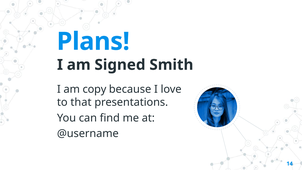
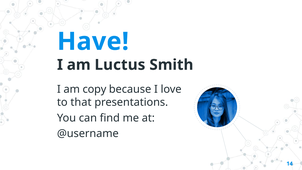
Plans: Plans -> Have
Signed: Signed -> Luctus
